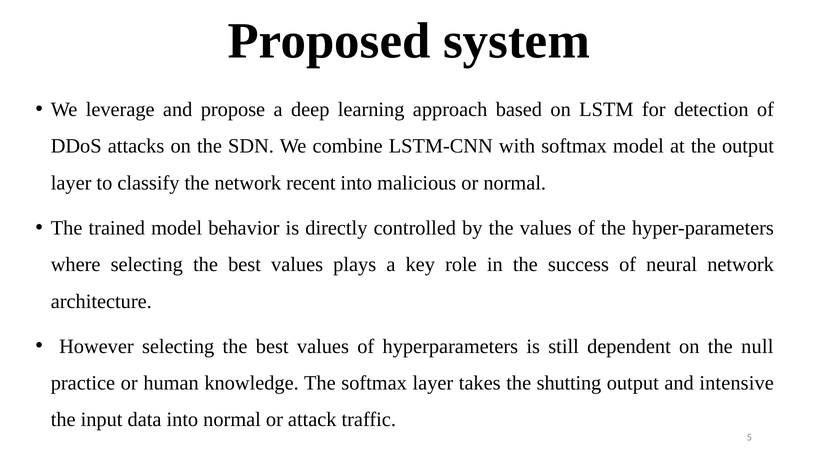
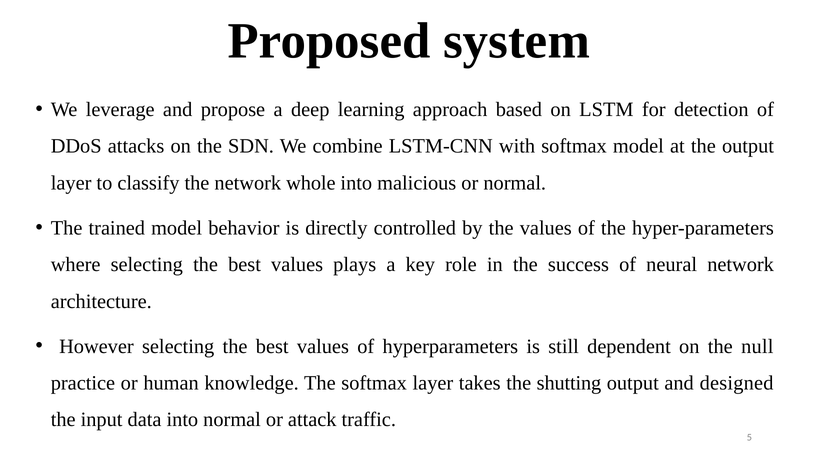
recent: recent -> whole
intensive: intensive -> designed
